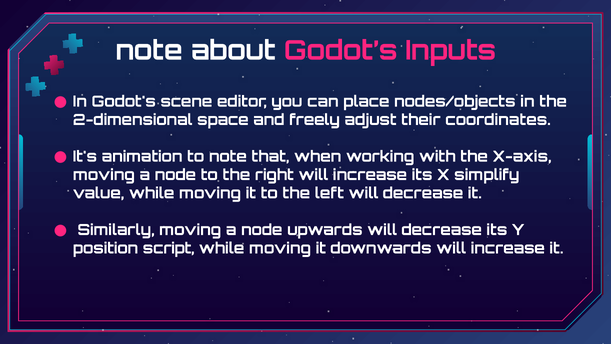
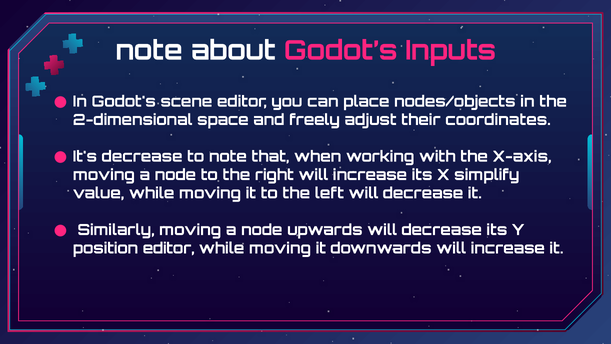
It's animation: animation -> decrease
position script: script -> editor
